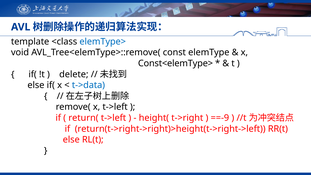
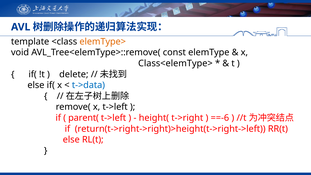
elemType> colour: blue -> orange
Const<elemType>: Const<elemType> -> Class<elemType>
return(: return( -> parent(
==-9: ==-9 -> ==-6
